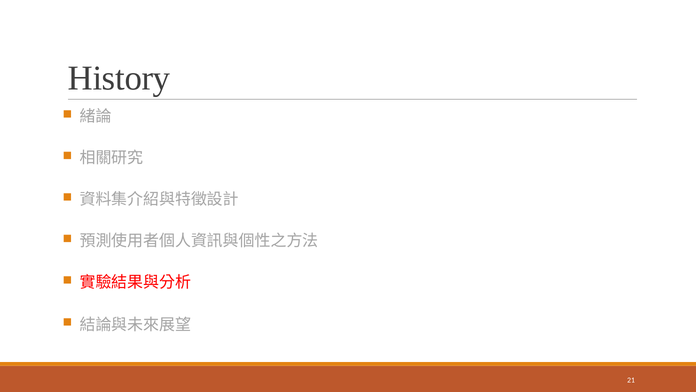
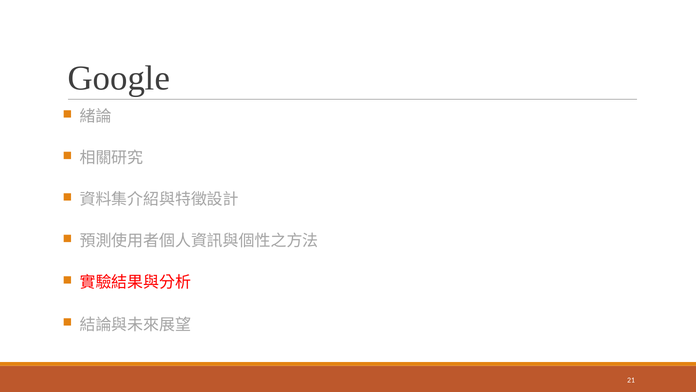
History: History -> Google
